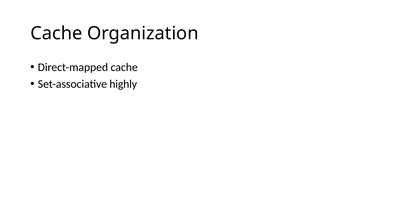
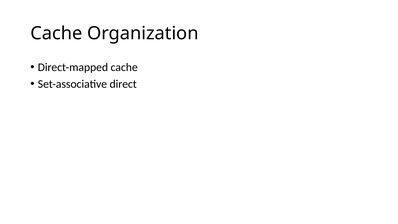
highly: highly -> direct
